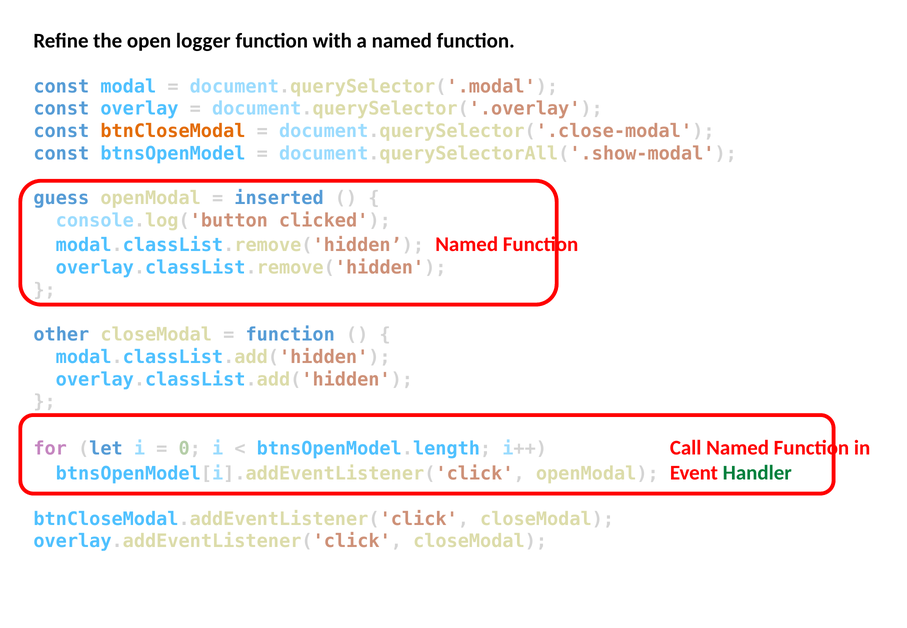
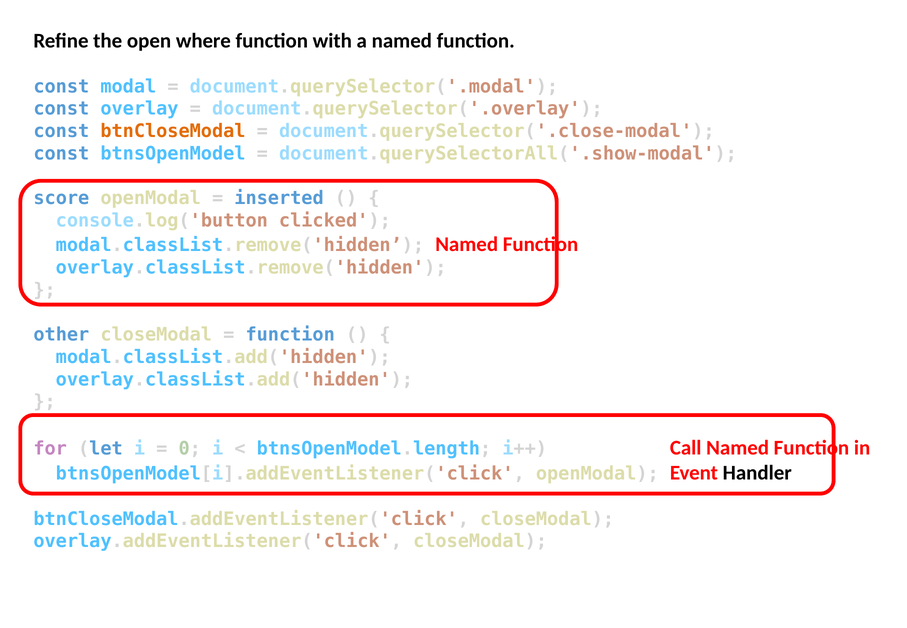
logger: logger -> where
guess: guess -> score
Handler colour: green -> black
